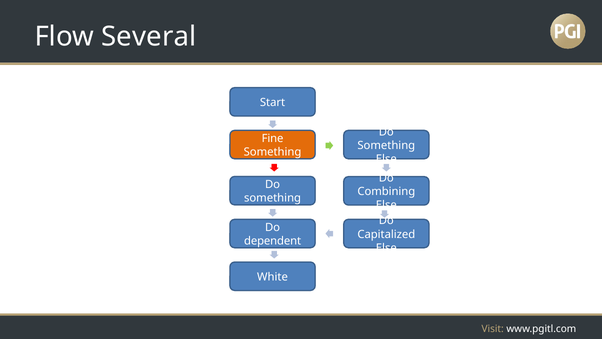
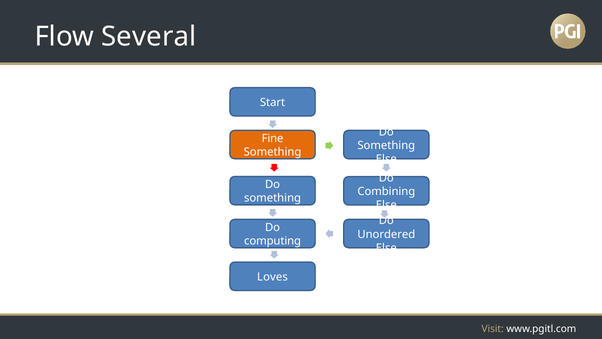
Capitalized: Capitalized -> Unordered
dependent: dependent -> computing
White: White -> Loves
